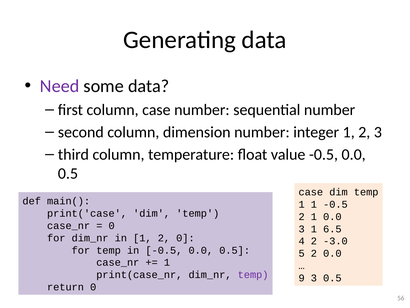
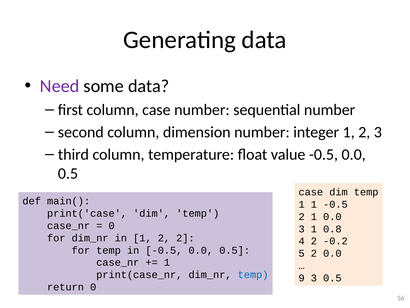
6.5: 6.5 -> 0.8
2 0: 0 -> 2
-3.0: -3.0 -> -0.2
temp at (253, 274) colour: purple -> blue
